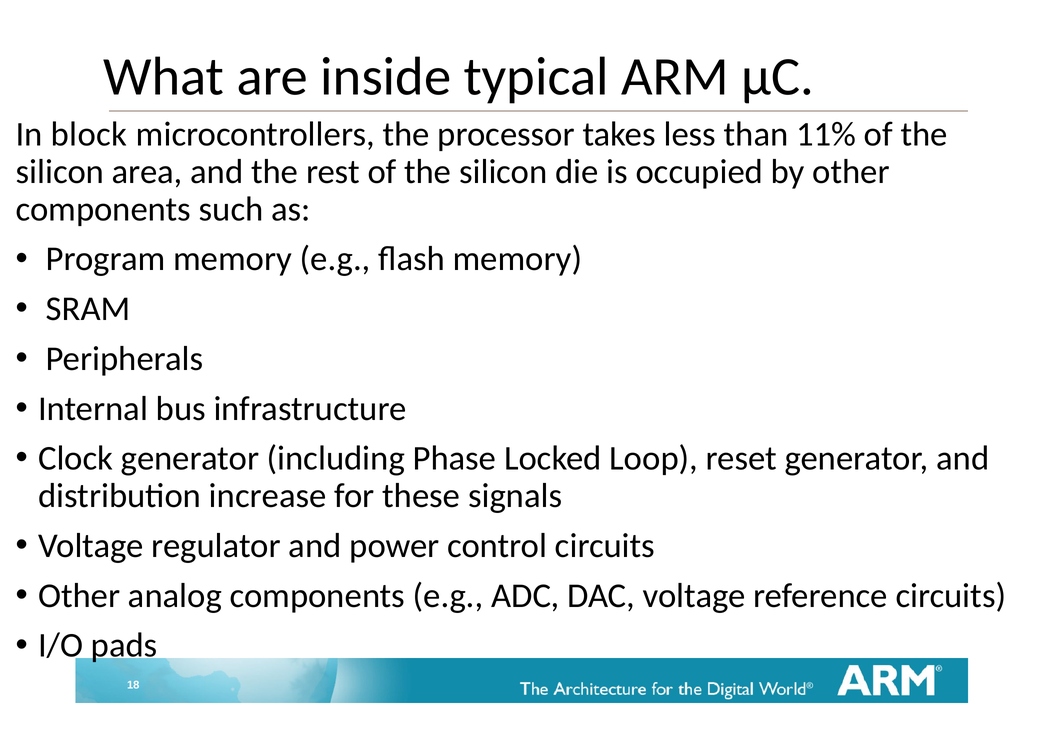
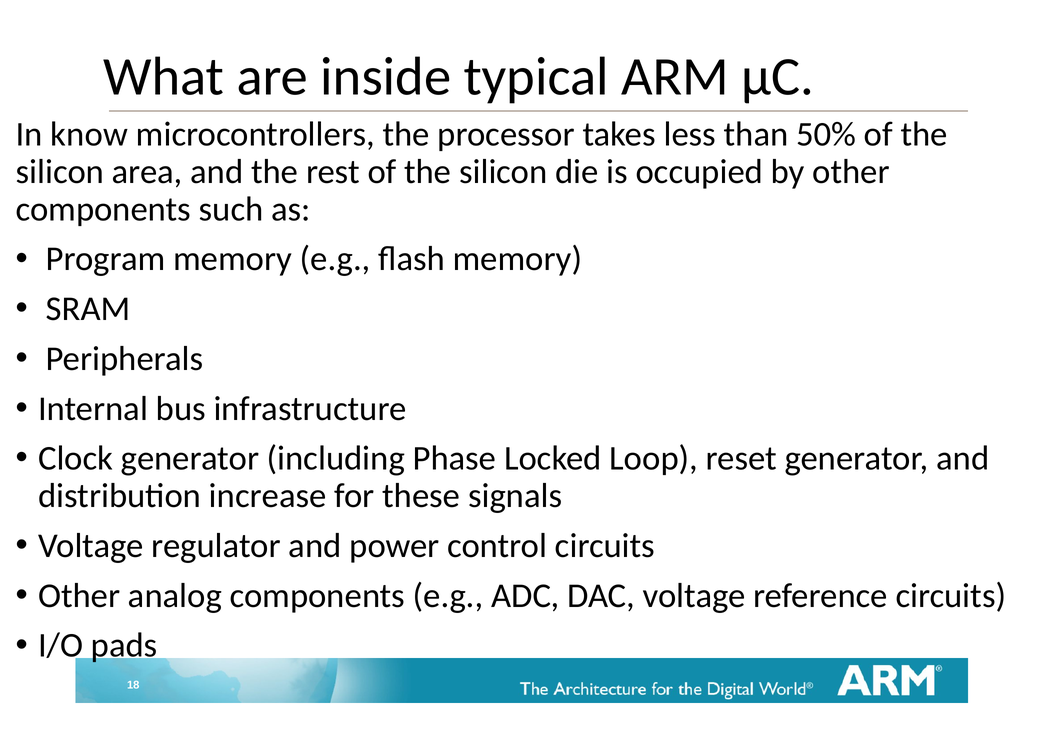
block: block -> know
11%: 11% -> 50%
